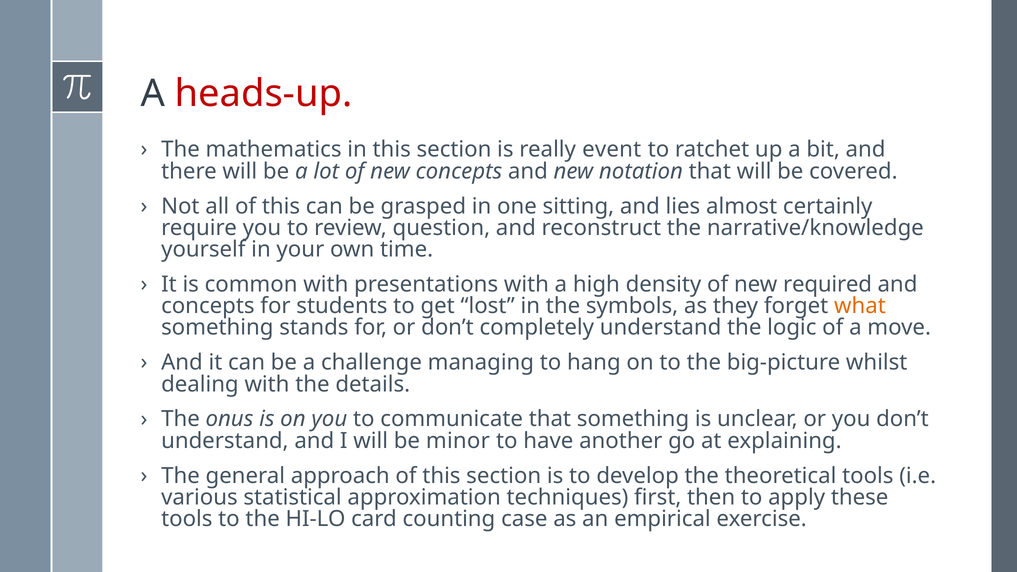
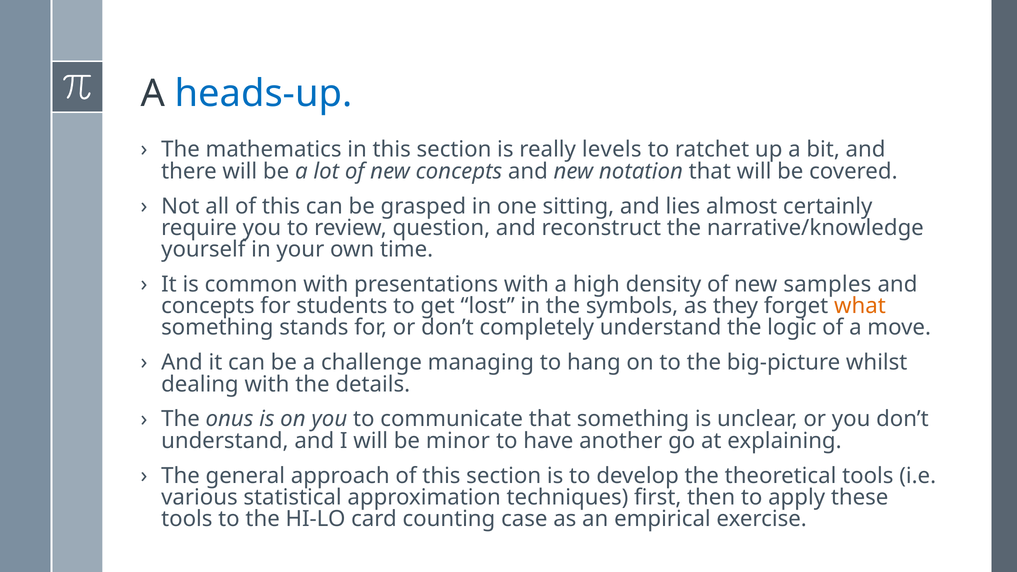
heads-up colour: red -> blue
event: event -> levels
required: required -> samples
